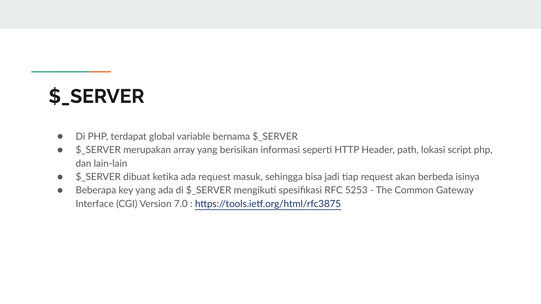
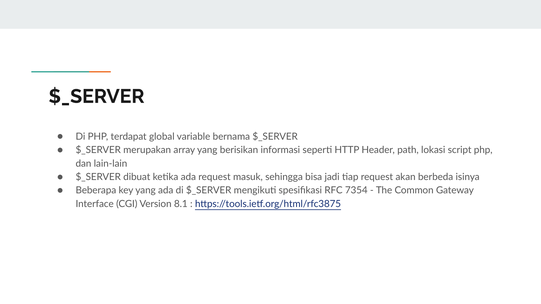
5253: 5253 -> 7354
7.0: 7.0 -> 8.1
